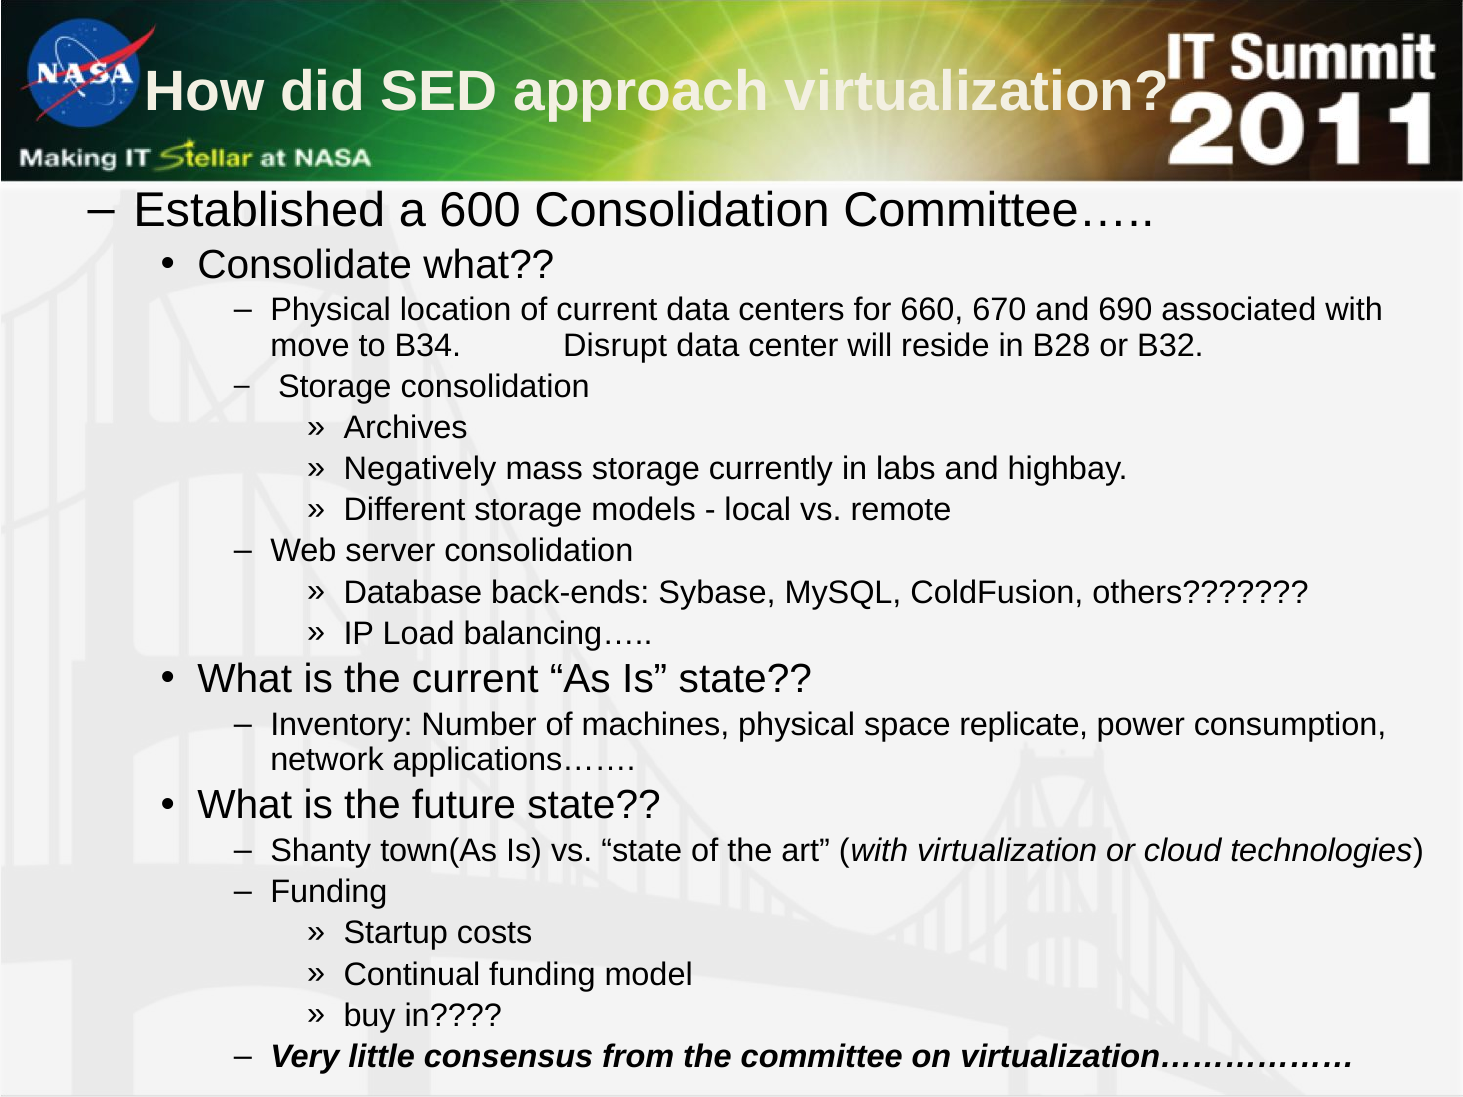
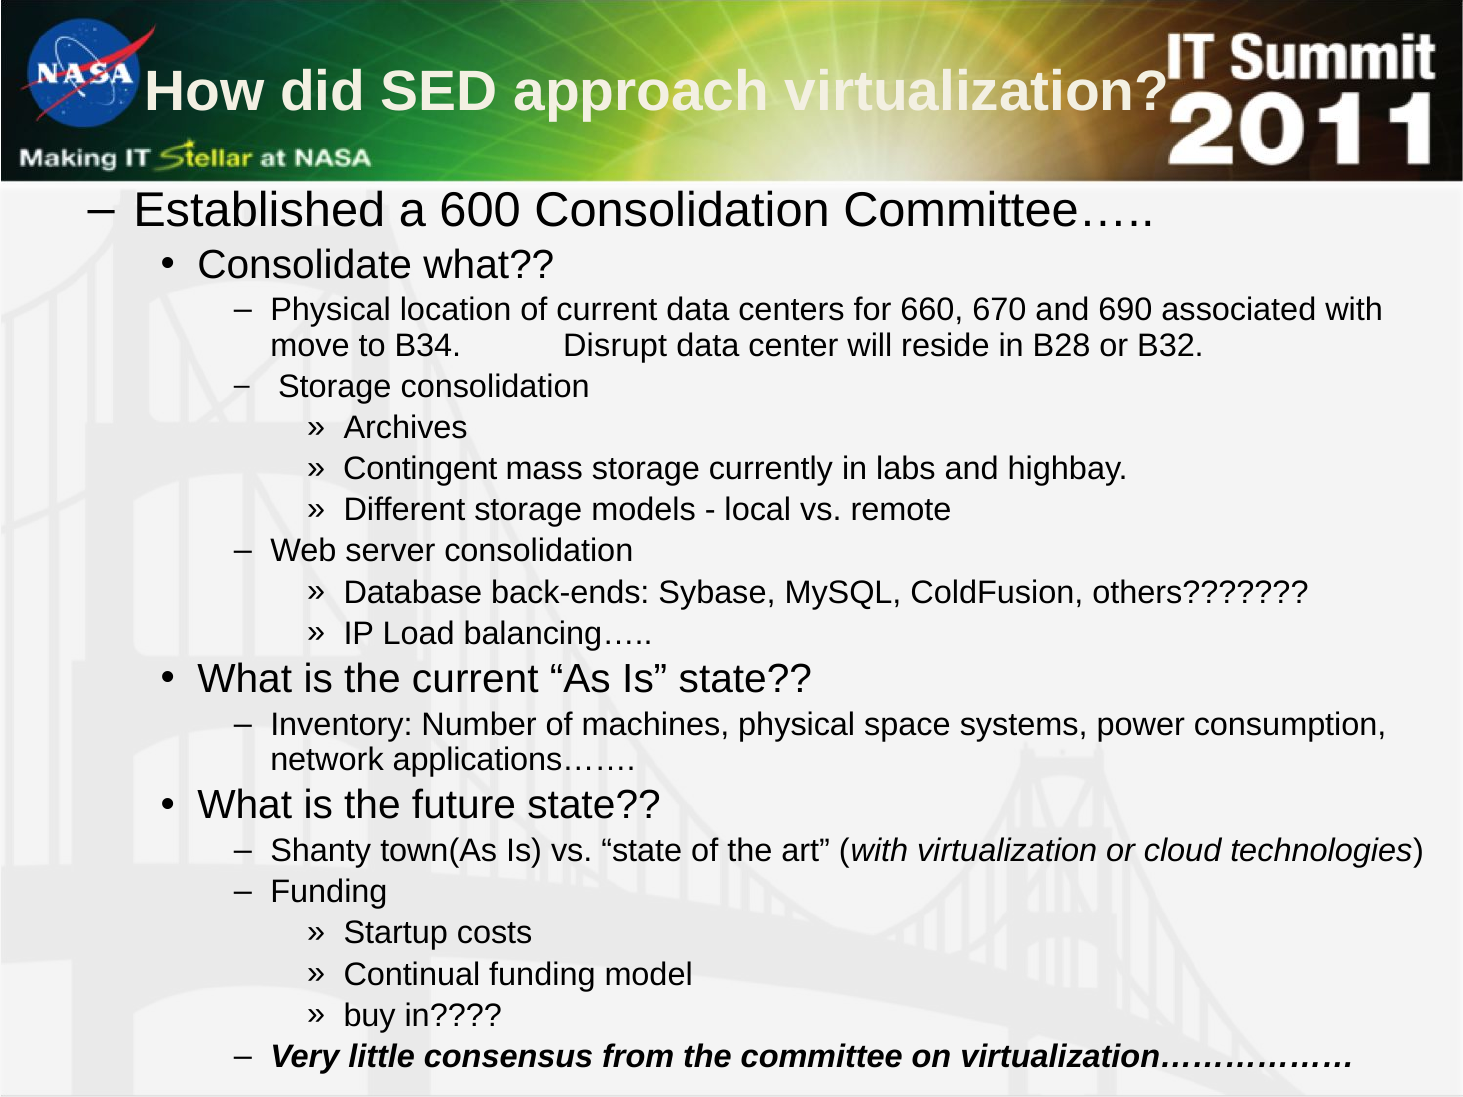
Negatively: Negatively -> Contingent
replicate: replicate -> systems
